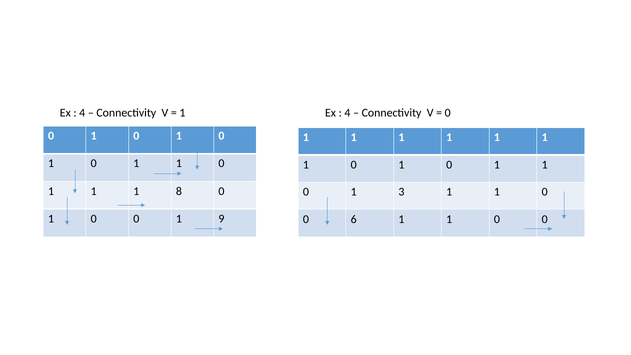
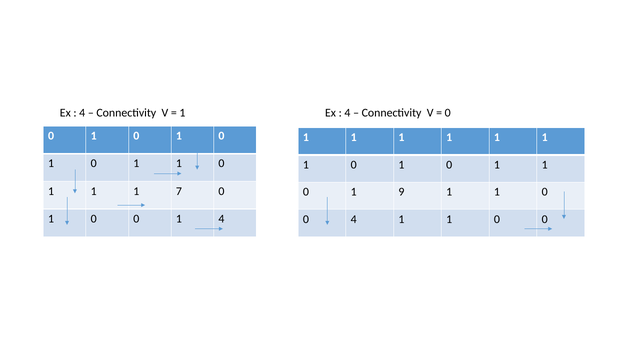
8: 8 -> 7
3: 3 -> 9
1 9: 9 -> 4
0 6: 6 -> 4
